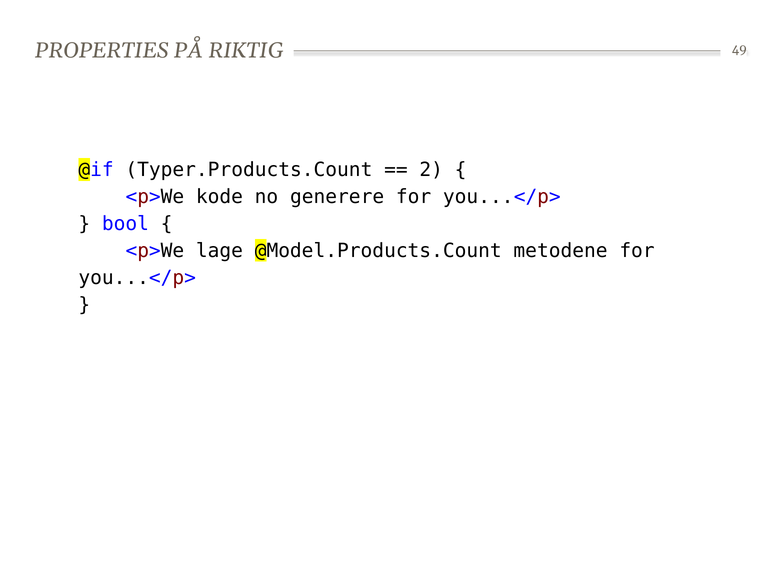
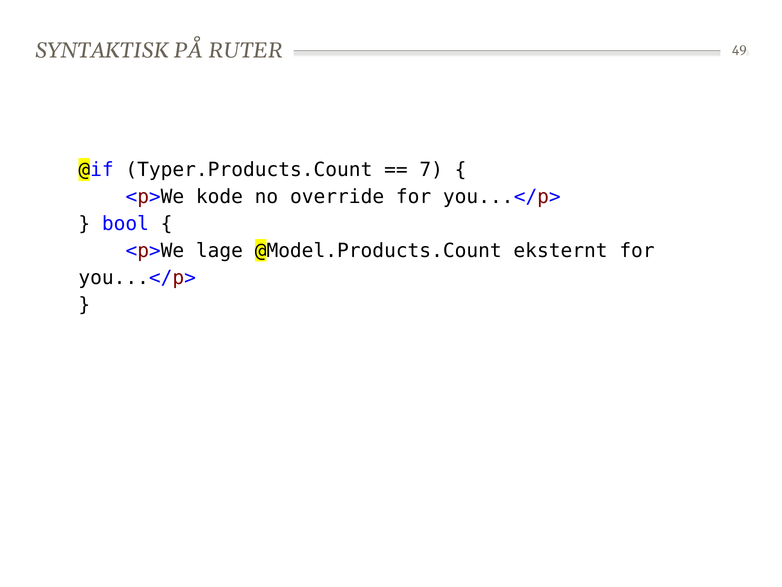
PROPERTIES: PROPERTIES -> SYNTAKTISK
RIKTIG: RIKTIG -> RUTER
2: 2 -> 7
generere: generere -> override
metodene: metodene -> eksternt
